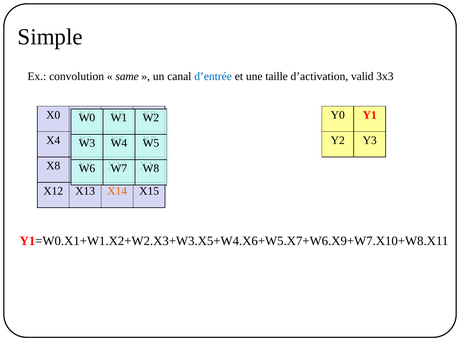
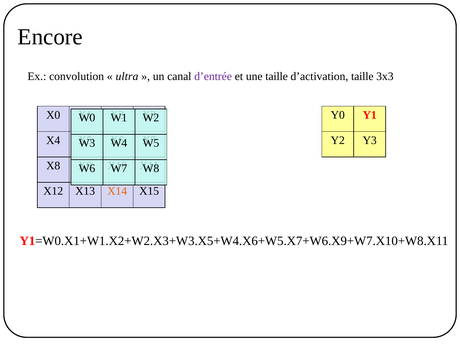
Simple: Simple -> Encore
same: same -> ultra
d’entrée colour: blue -> purple
d’activation valid: valid -> taille
